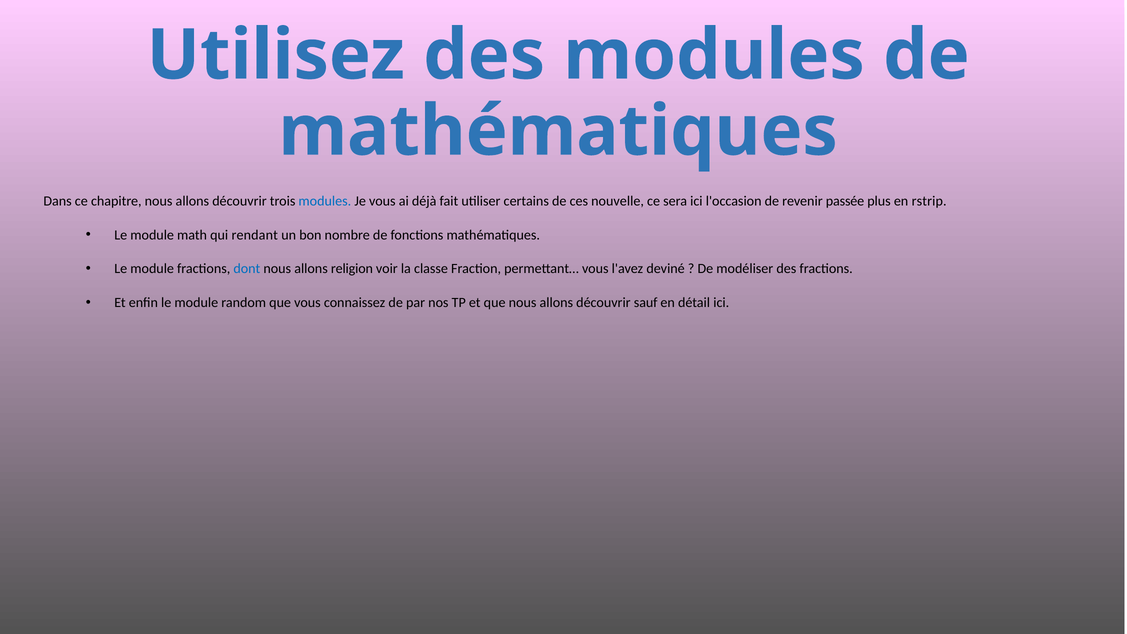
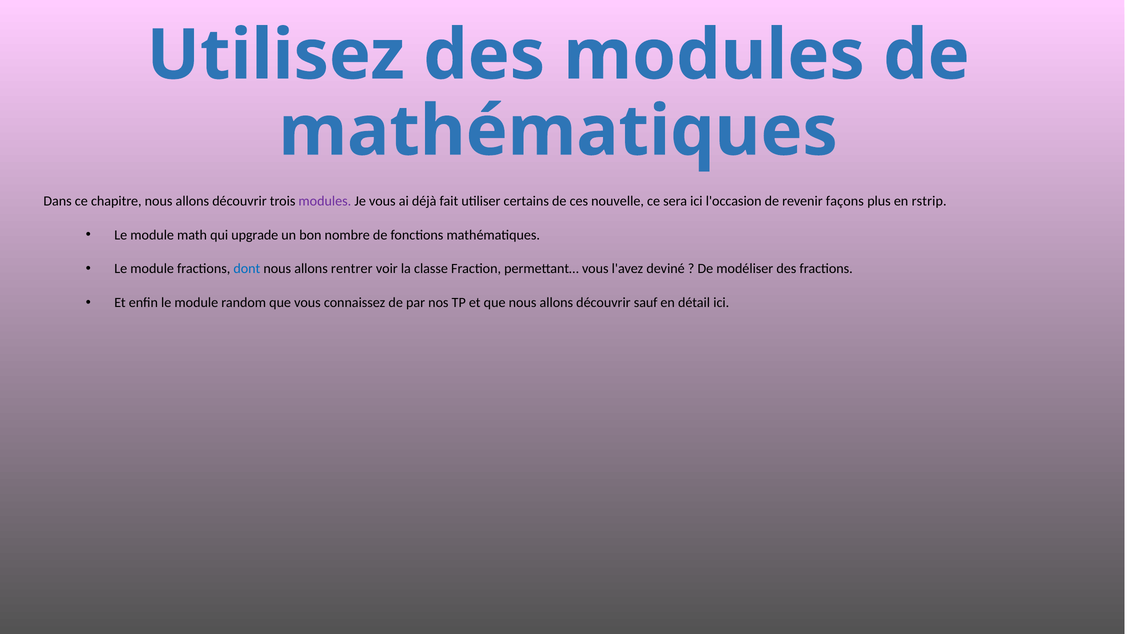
modules at (325, 201) colour: blue -> purple
passée: passée -> façons
rendant: rendant -> upgrade
religion: religion -> rentrer
